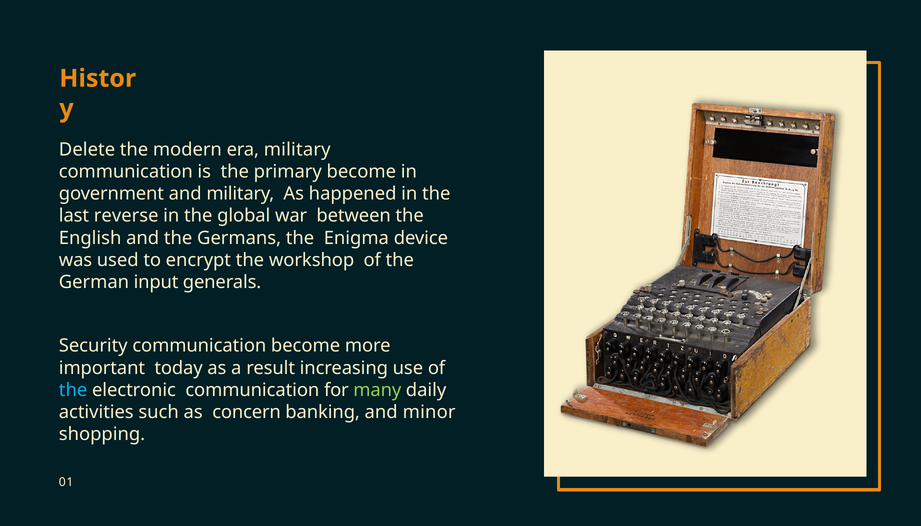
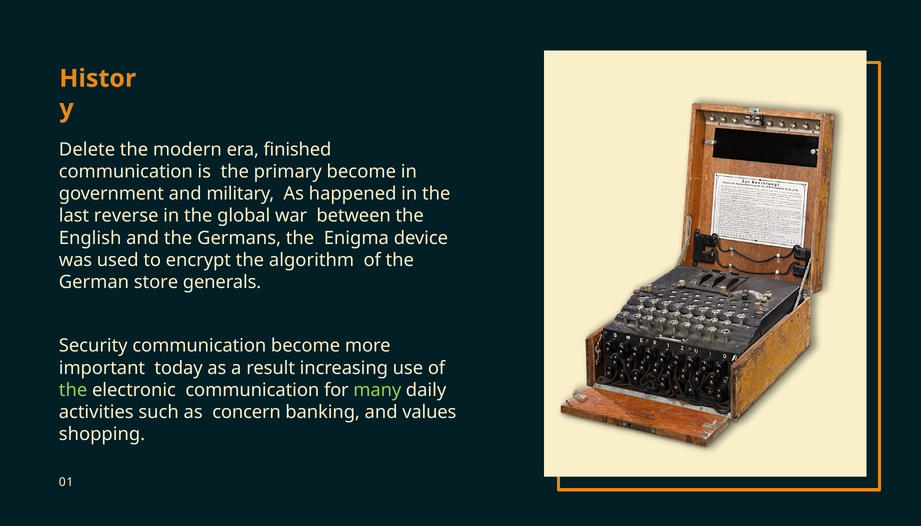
era military: military -> finished
workshop: workshop -> algorithm
input: input -> store
the at (73, 390) colour: light blue -> light green
minor: minor -> values
